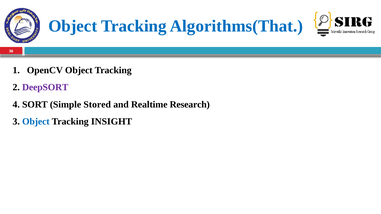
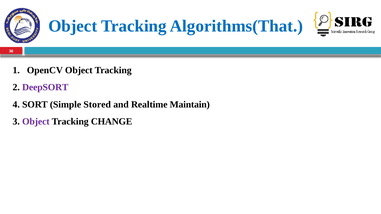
Research: Research -> Maintain
Object at (36, 122) colour: blue -> purple
INSIGHT: INSIGHT -> CHANGE
